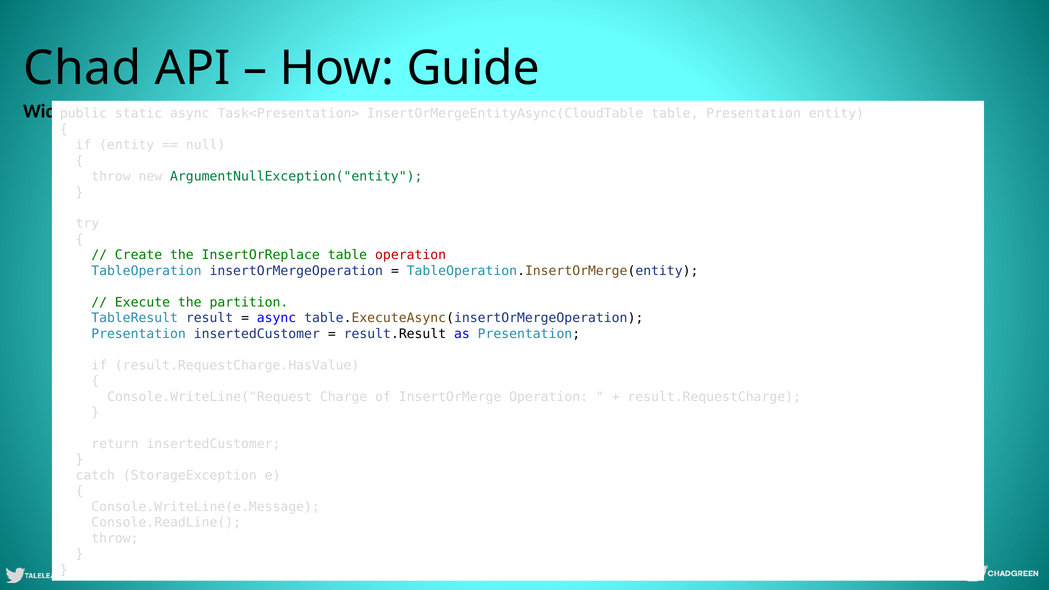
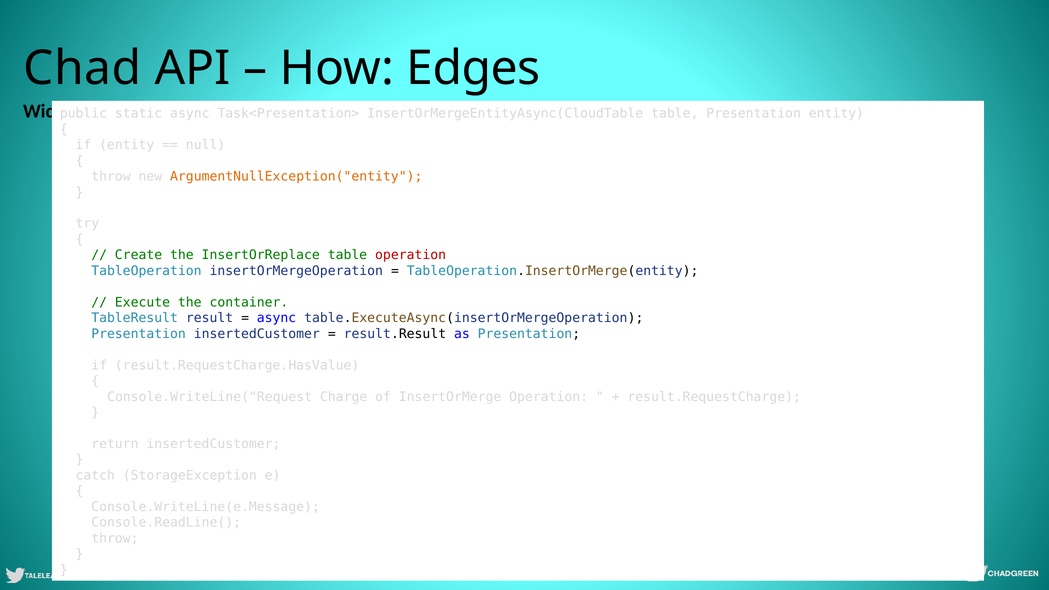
Guide: Guide -> Edges
ArgumentNullException("entity colour: green -> orange
partition: partition -> container
